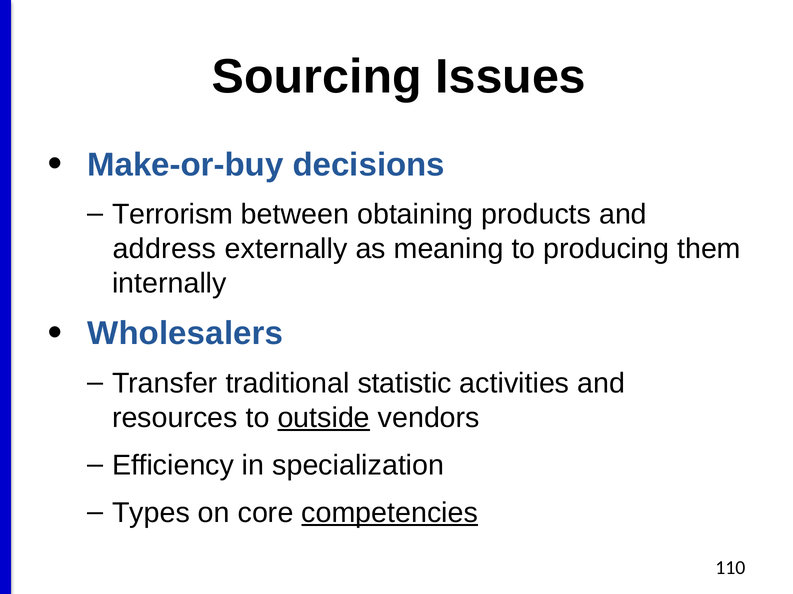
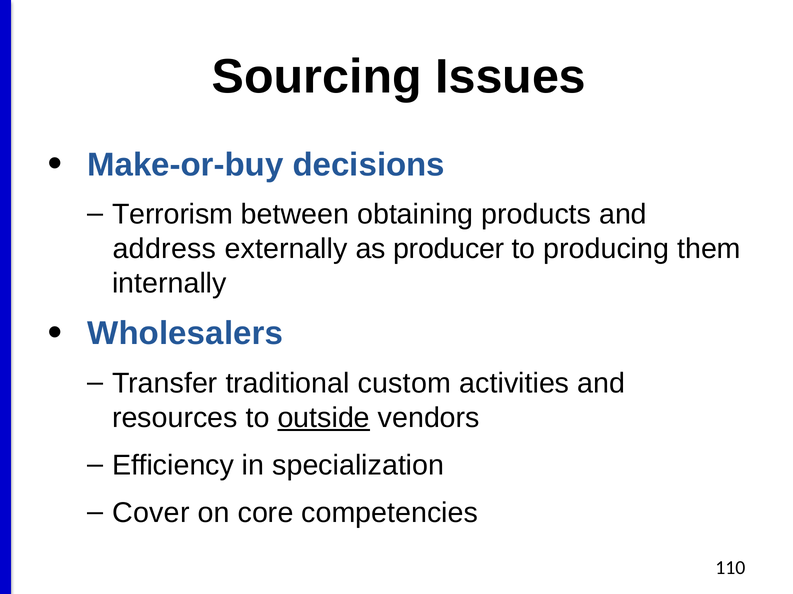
meaning: meaning -> producer
statistic: statistic -> custom
Types: Types -> Cover
competencies underline: present -> none
